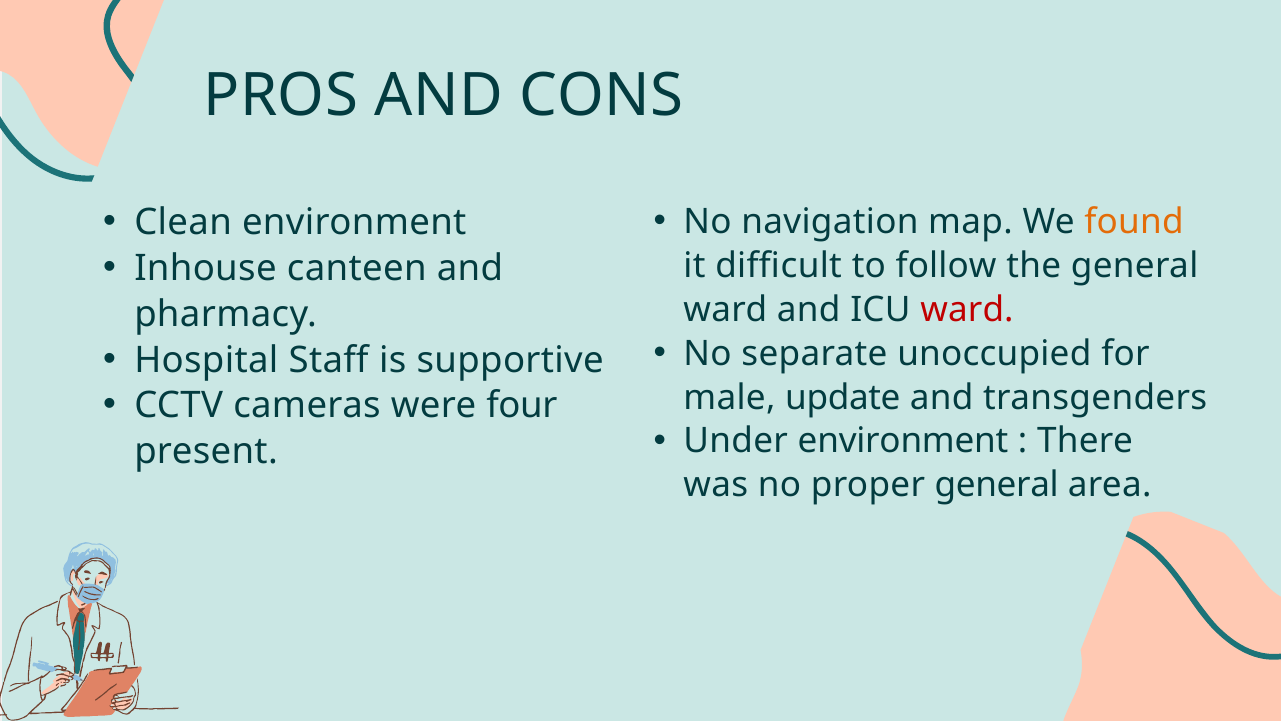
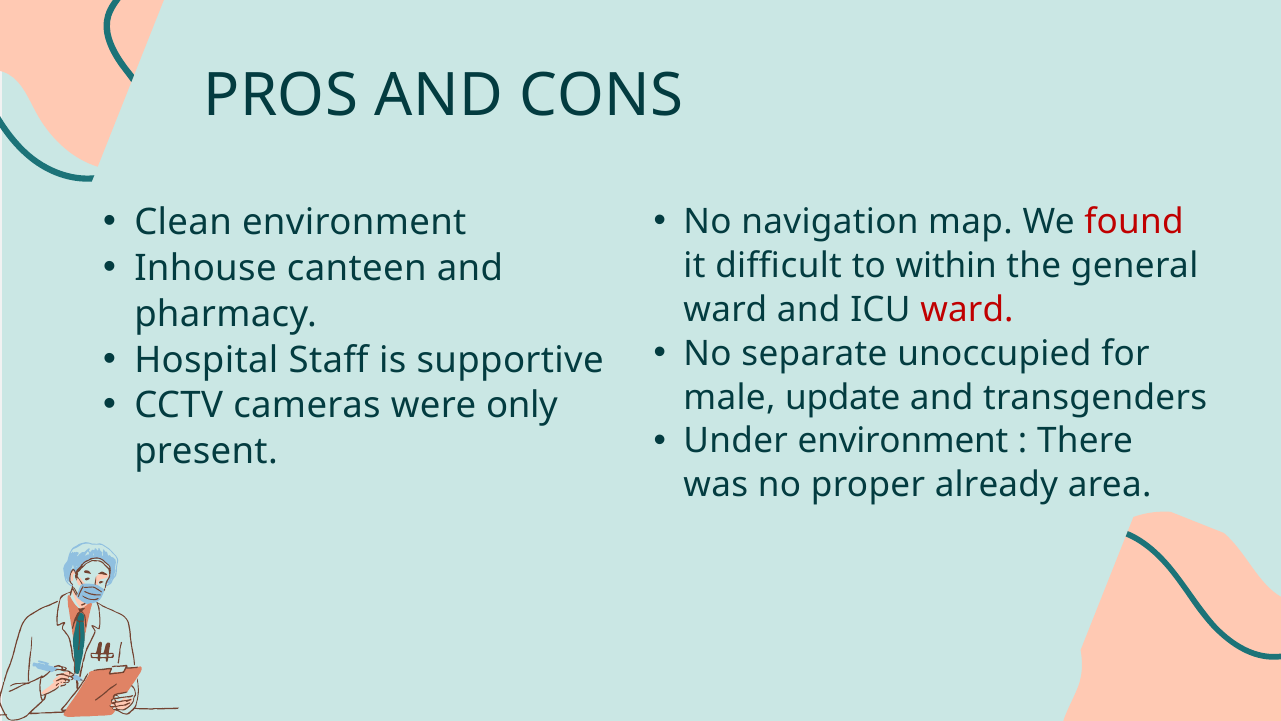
found colour: orange -> red
follow: follow -> within
four: four -> only
proper general: general -> already
